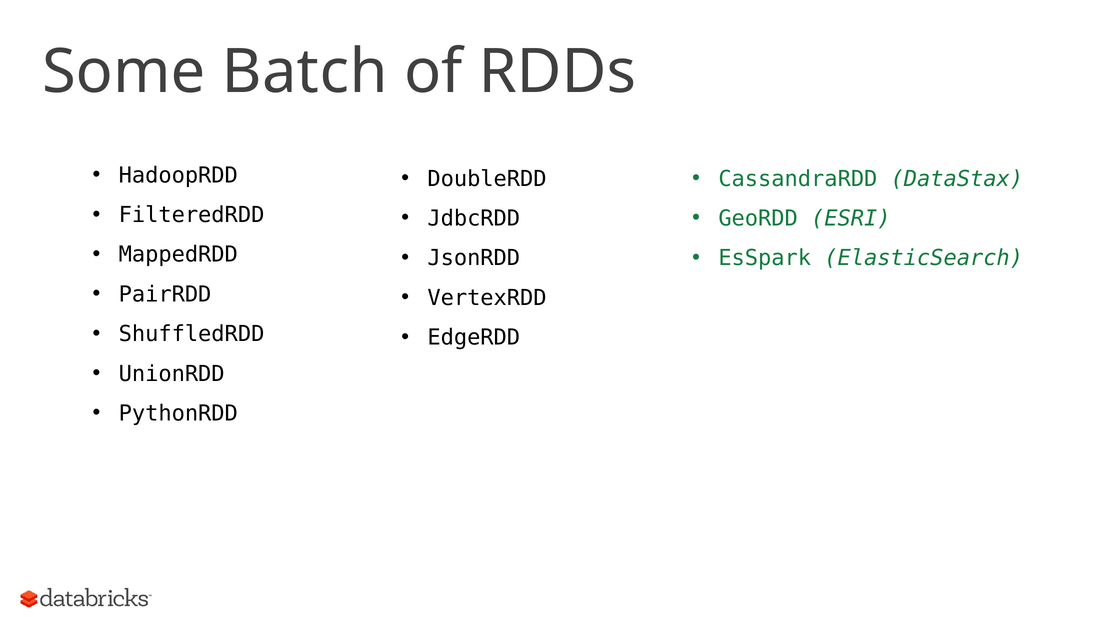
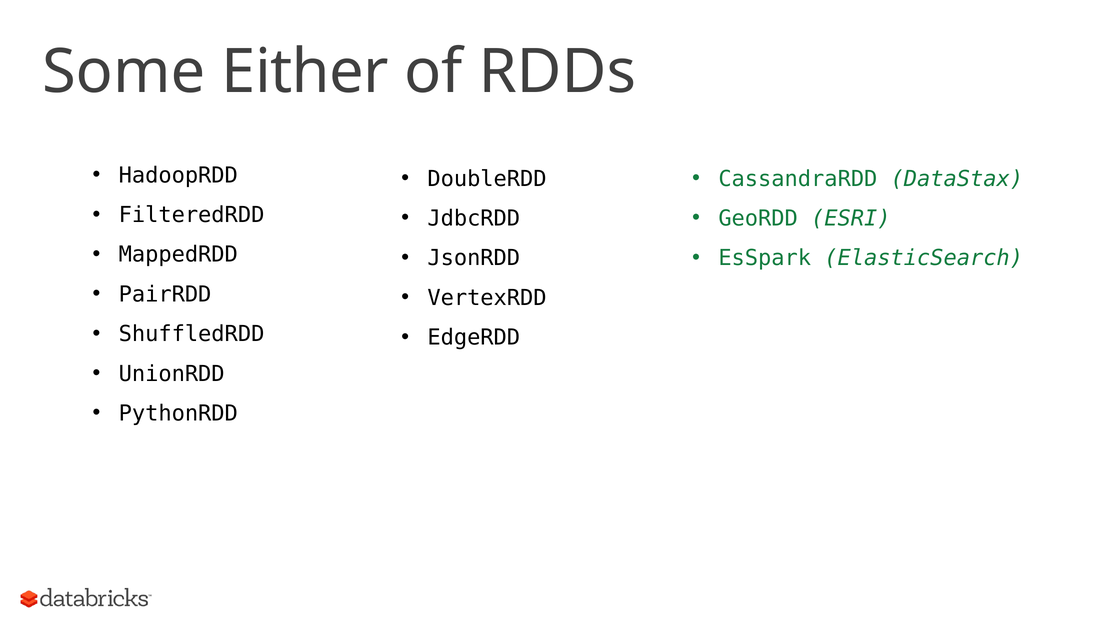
Batch: Batch -> Either
